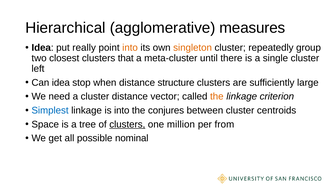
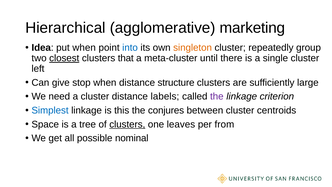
measures: measures -> marketing
put really: really -> when
into at (130, 48) colour: orange -> blue
closest underline: none -> present
Can idea: idea -> give
vector: vector -> labels
the at (217, 96) colour: orange -> purple
is into: into -> this
million: million -> leaves
